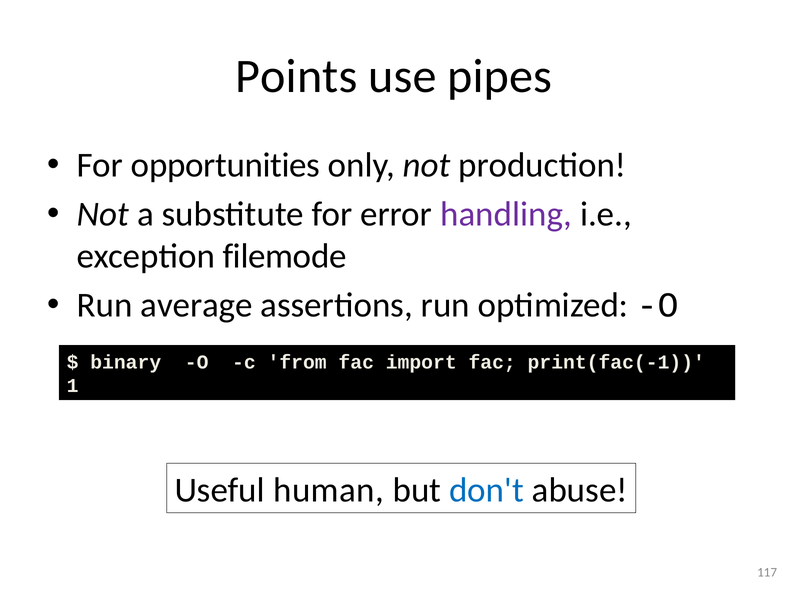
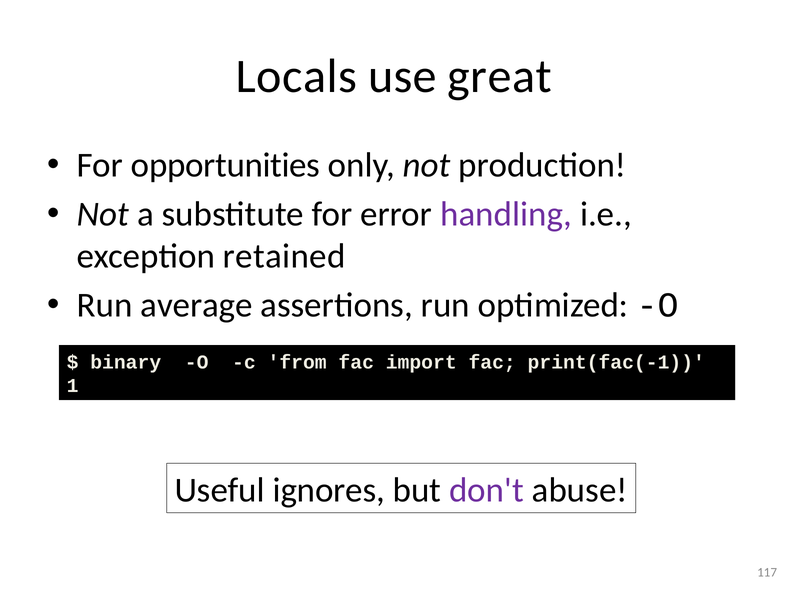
Points: Points -> Locals
pipes: pipes -> great
filemode: filemode -> retained
human: human -> ignores
don't colour: blue -> purple
